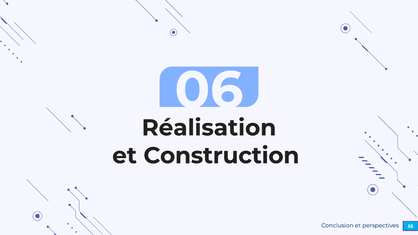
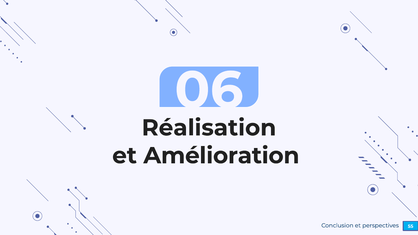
Construction: Construction -> Amélioration
